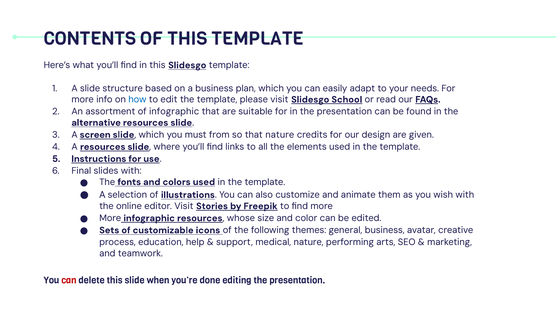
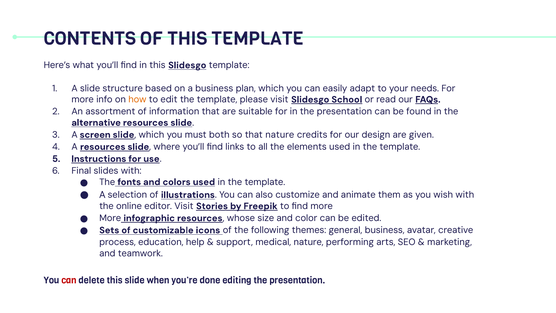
how colour: blue -> orange
of infographic: infographic -> information
from: from -> both
